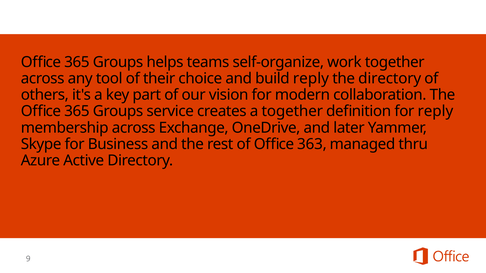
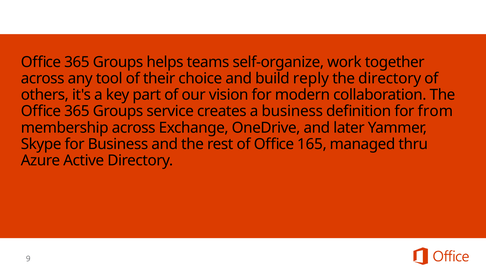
a together: together -> business
for reply: reply -> from
363: 363 -> 165
